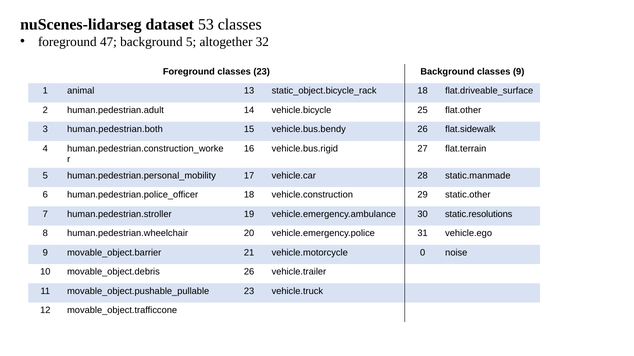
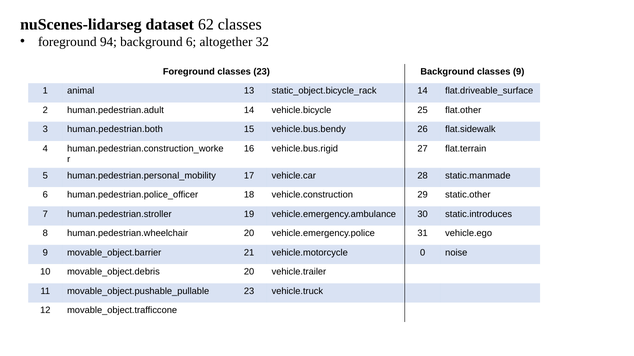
53: 53 -> 62
47: 47 -> 94
background 5: 5 -> 6
18 at (423, 91): 18 -> 14
static.resolutions: static.resolutions -> static.introduces
26 at (249, 272): 26 -> 20
